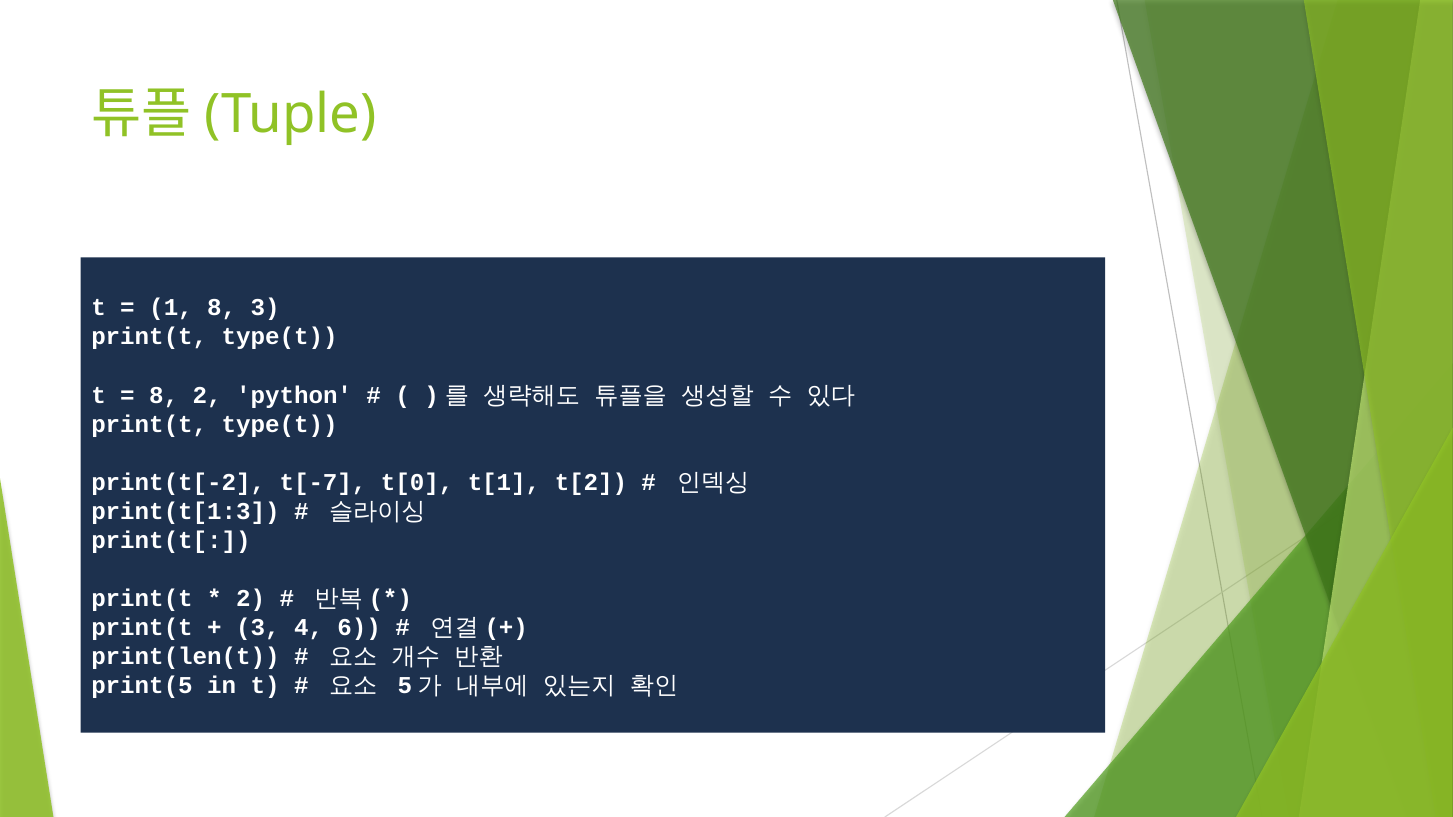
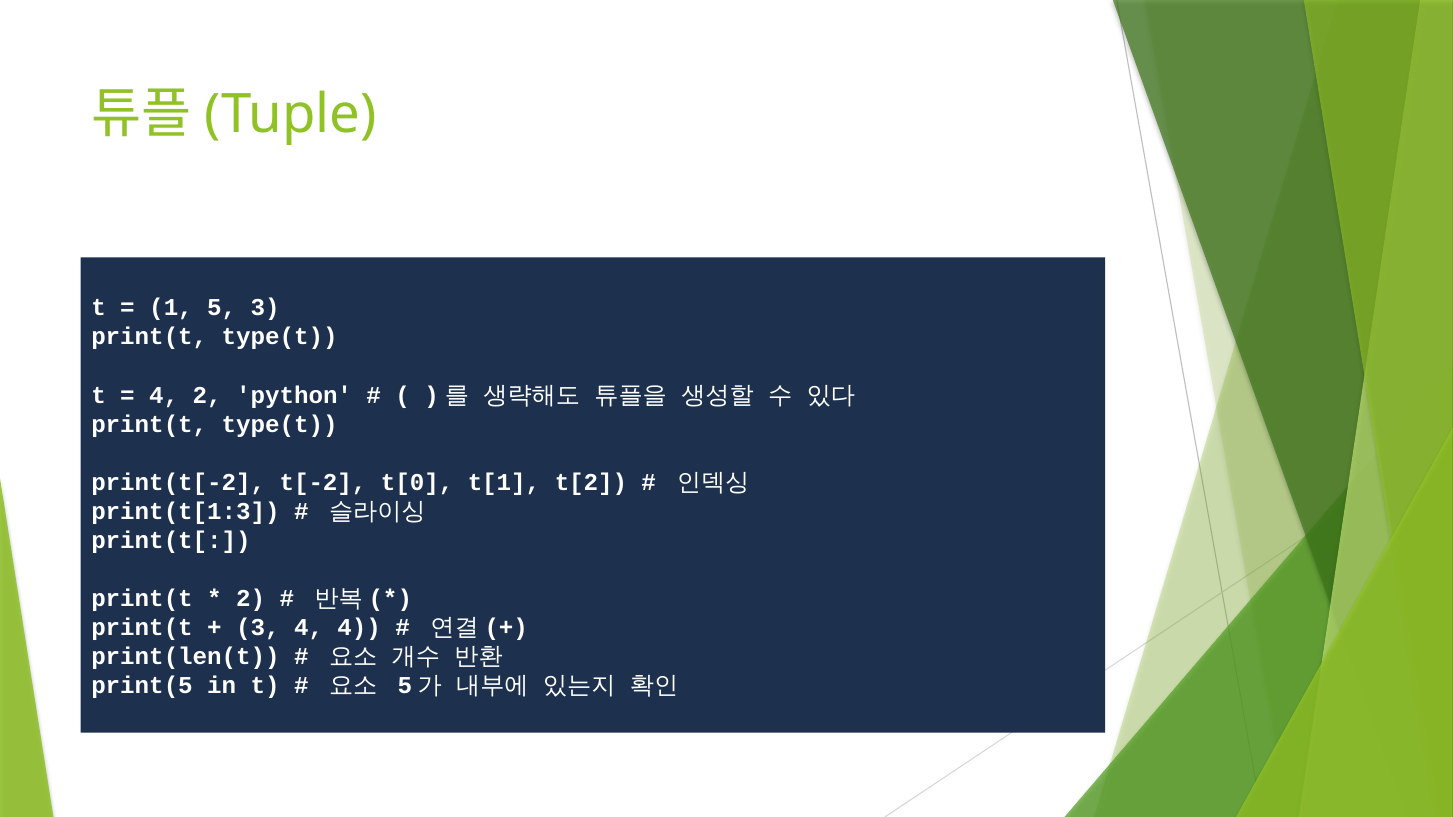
1 8: 8 -> 5
8 at (164, 395): 8 -> 4
t[-7: t[-7 -> t[-2
4 6: 6 -> 4
